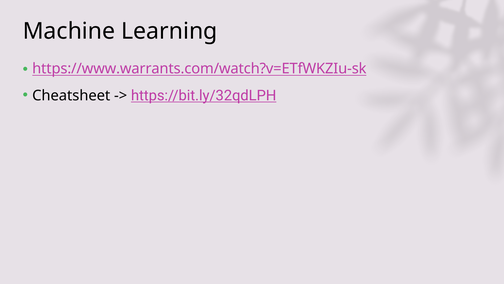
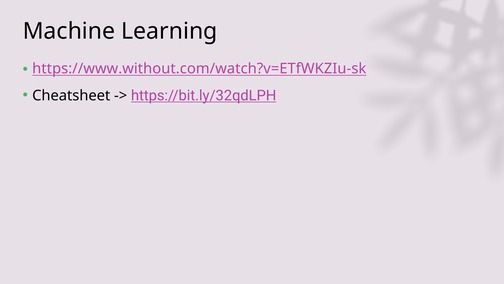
https://www.warrants.com/watch?v=ETfWKZIu-sk: https://www.warrants.com/watch?v=ETfWKZIu-sk -> https://www.without.com/watch?v=ETfWKZIu-sk
